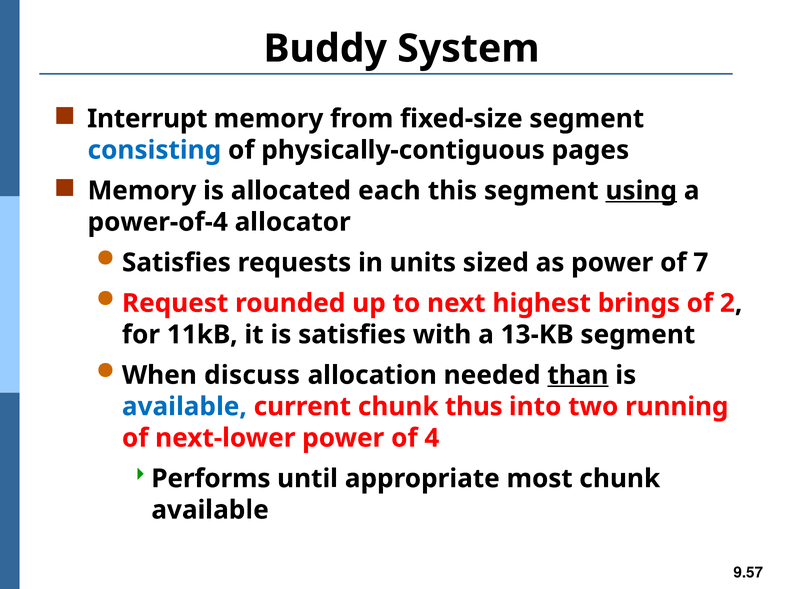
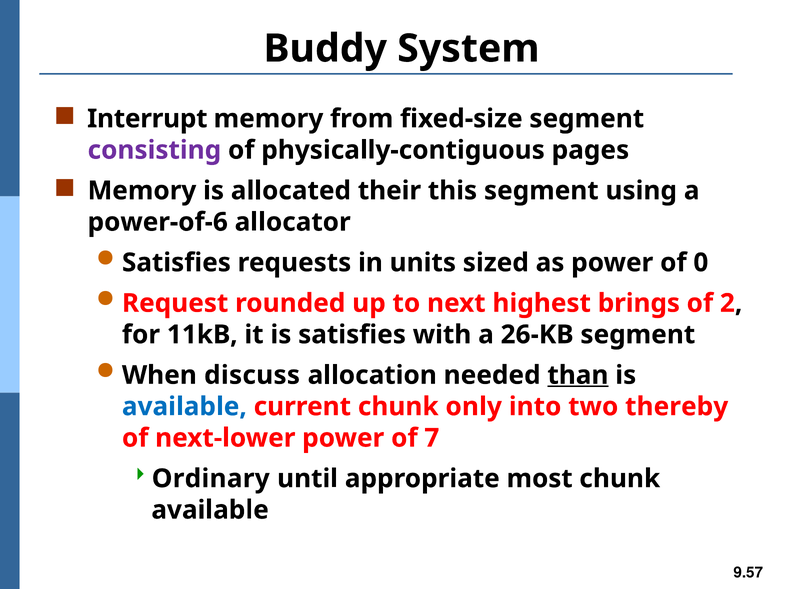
consisting colour: blue -> purple
each: each -> their
using underline: present -> none
power-of-4: power-of-4 -> power-of-6
7: 7 -> 0
13-KB: 13-KB -> 26-KB
thus: thus -> only
running: running -> thereby
4: 4 -> 7
Performs: Performs -> Ordinary
